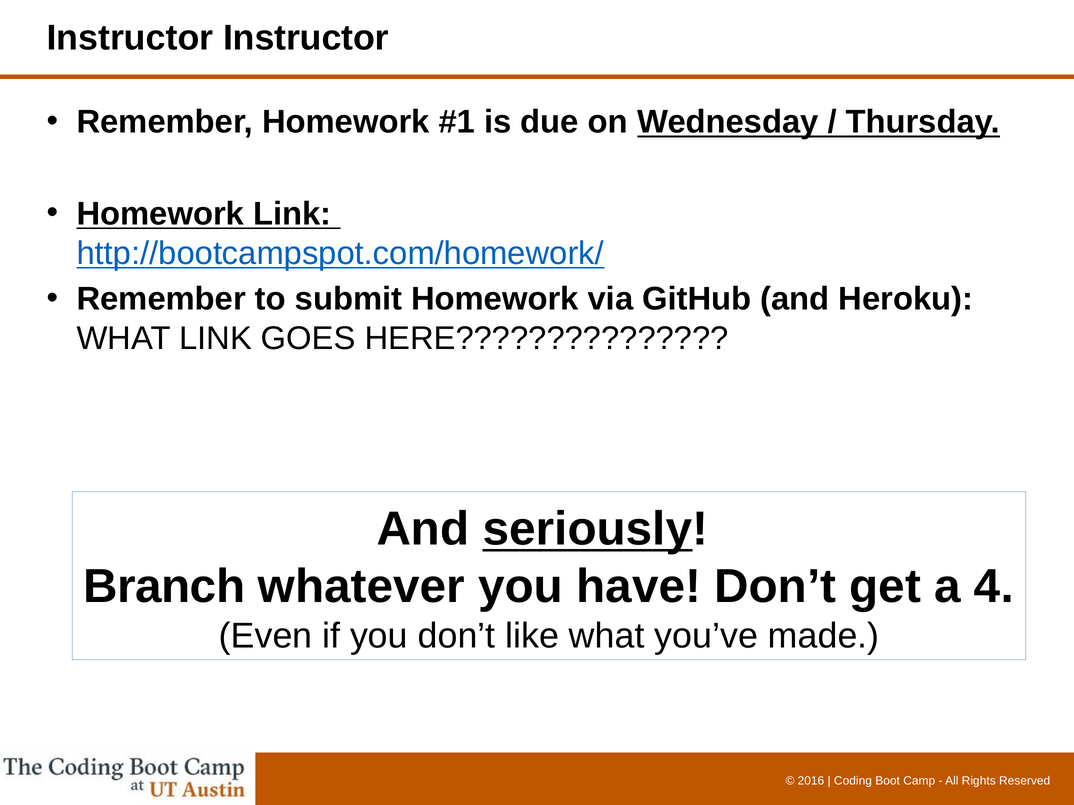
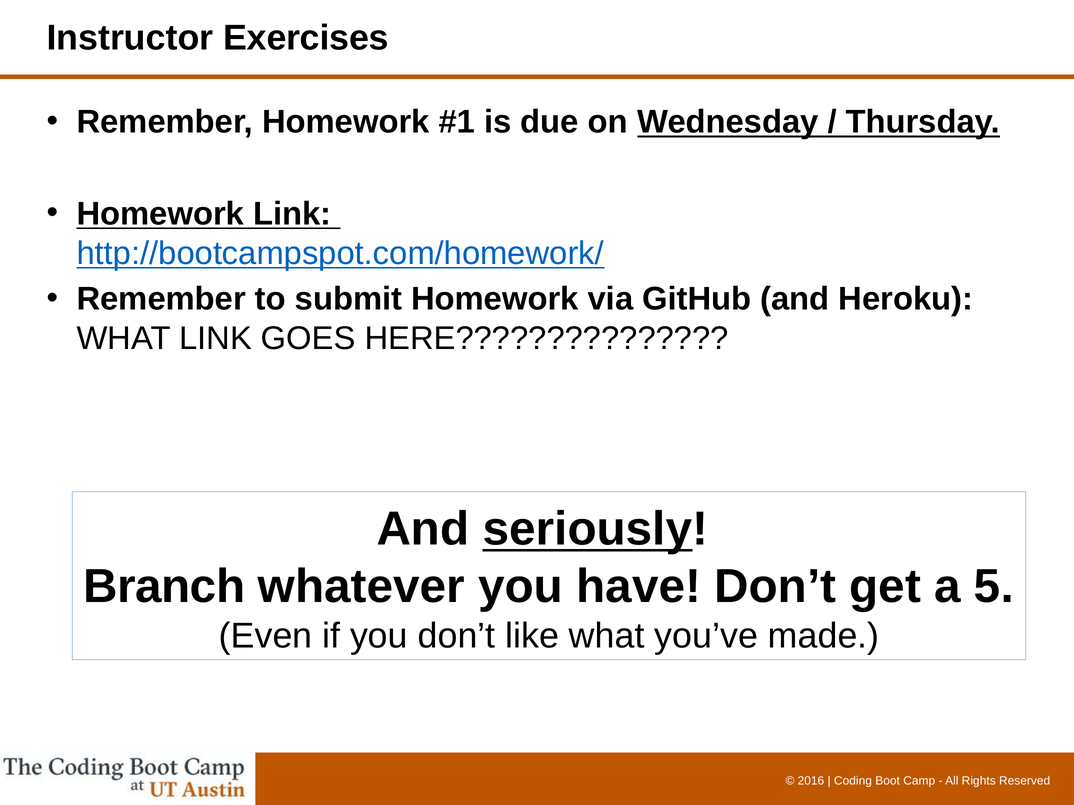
Instructor Instructor: Instructor -> Exercises
4: 4 -> 5
